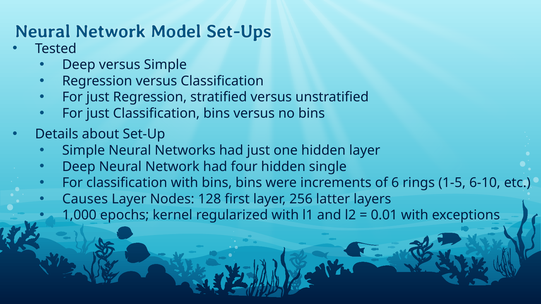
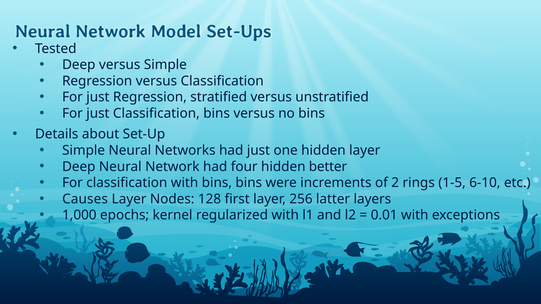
single: single -> better
6: 6 -> 2
